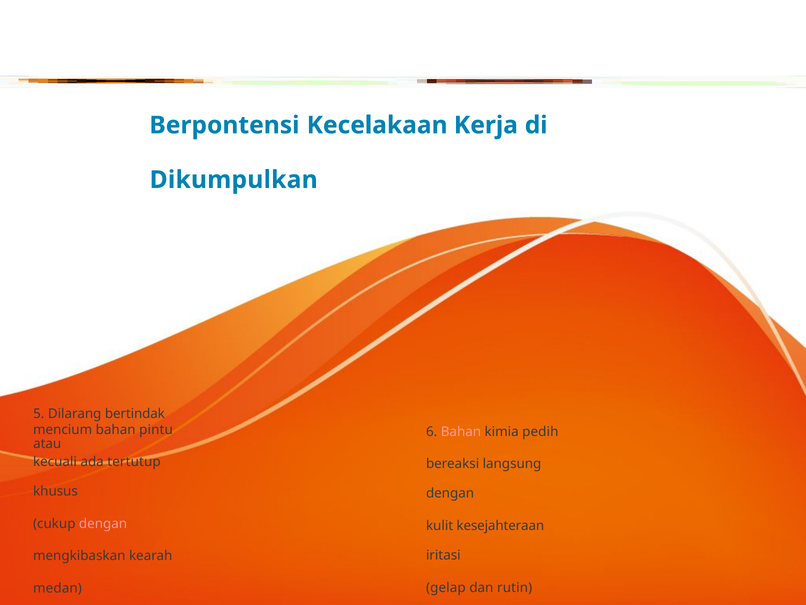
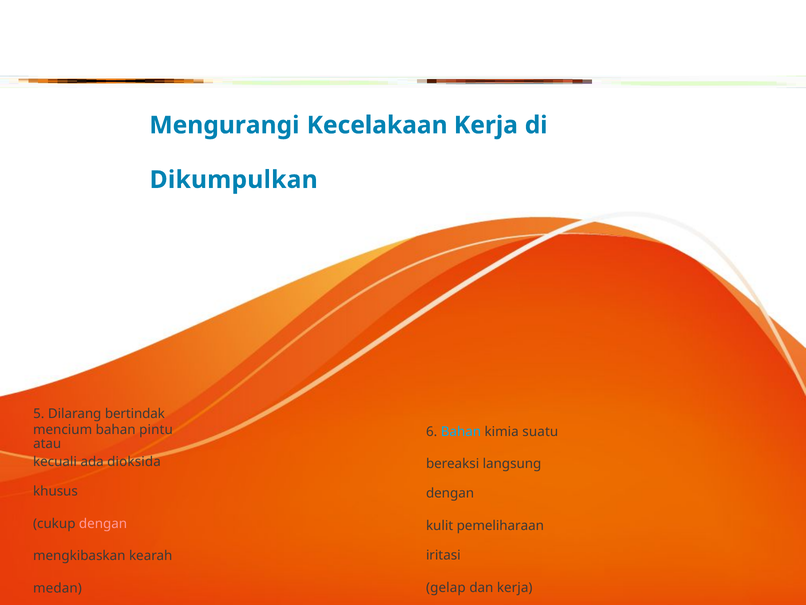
Berpontensi: Berpontensi -> Mengurangi
Bahan at (461, 432) colour: pink -> light blue
pedih: pedih -> suatu
tertutup: tertutup -> dioksida
kesejahteraan: kesejahteraan -> pemeliharaan
dan rutin: rutin -> kerja
